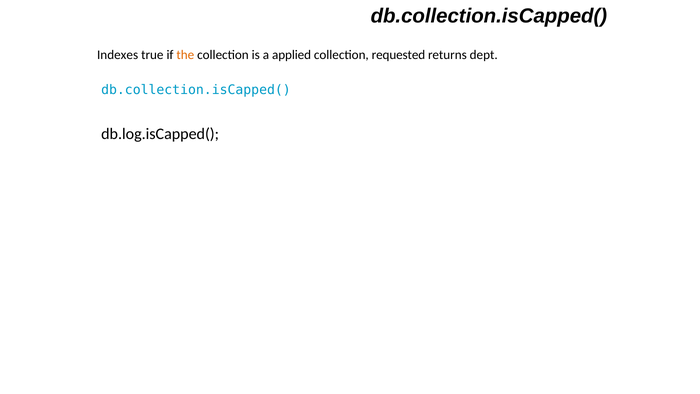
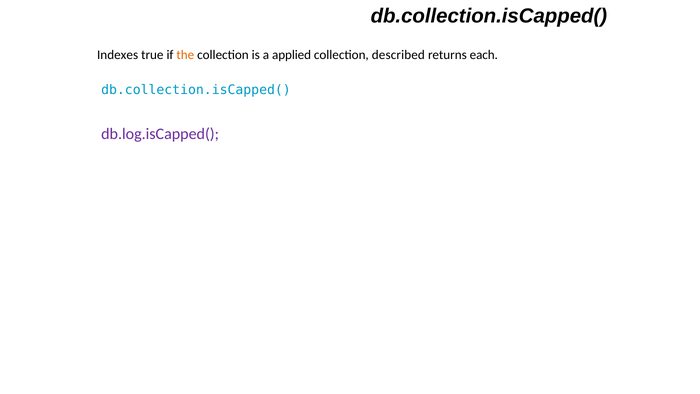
requested: requested -> described
dept: dept -> each
db.log.isCapped( colour: black -> purple
